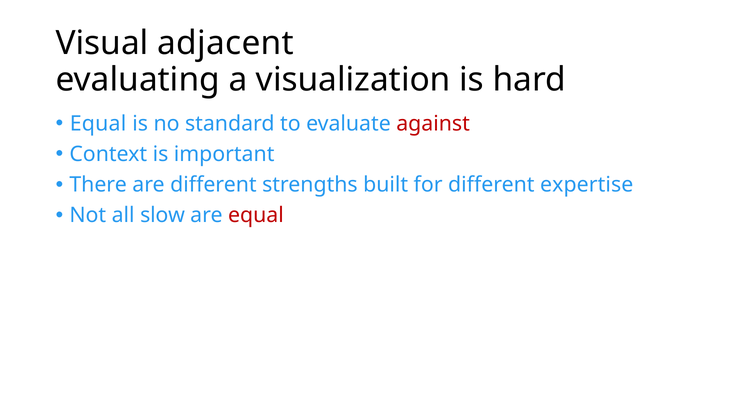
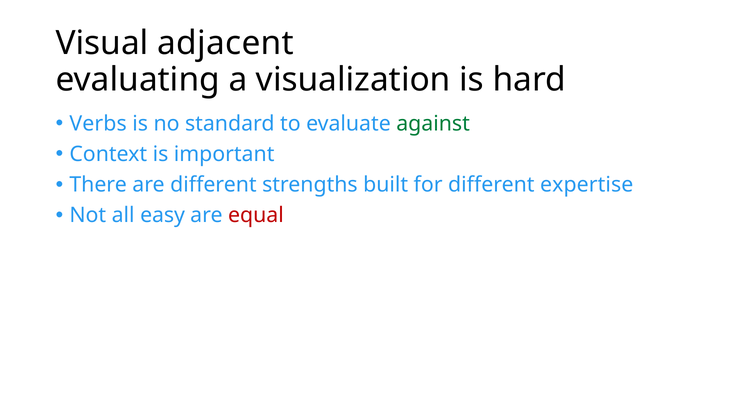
Equal at (98, 124): Equal -> Verbs
against colour: red -> green
slow: slow -> easy
